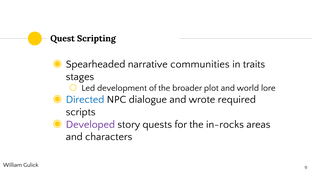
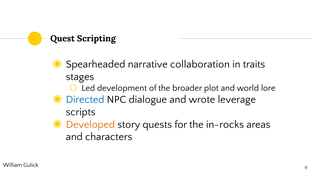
communities: communities -> collaboration
required: required -> leverage
Developed colour: purple -> orange
